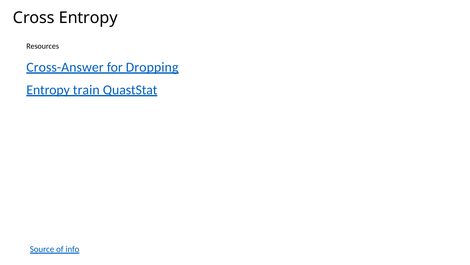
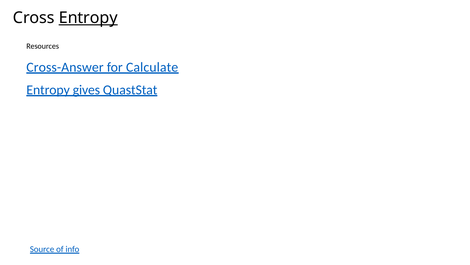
Entropy at (88, 18) underline: none -> present
Dropping: Dropping -> Calculate
train: train -> gives
